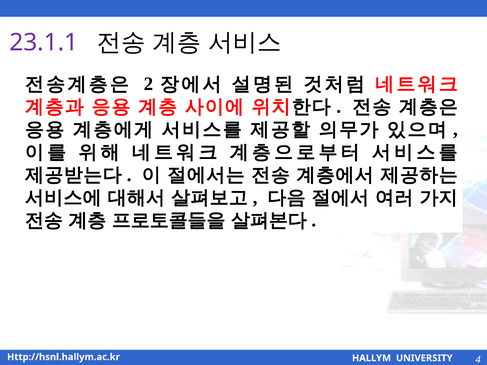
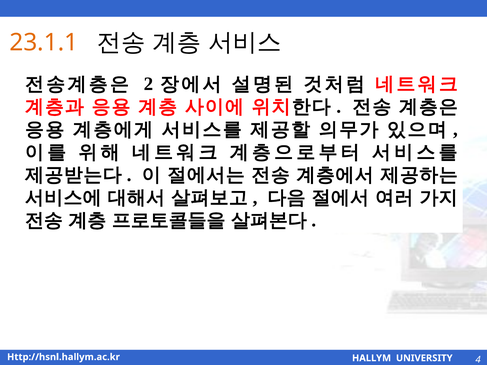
23.1.1 colour: purple -> orange
